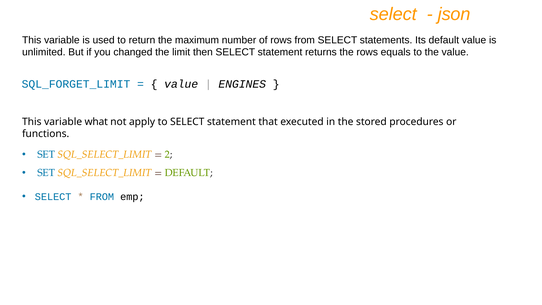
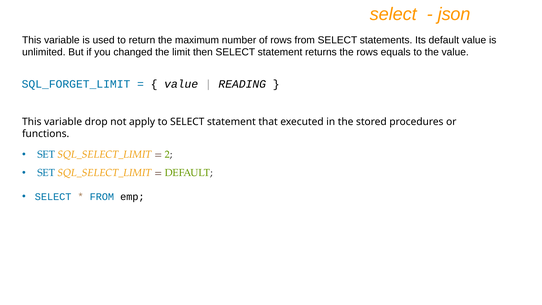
ENGINES: ENGINES -> READING
what: what -> drop
